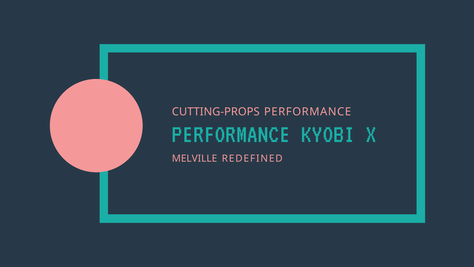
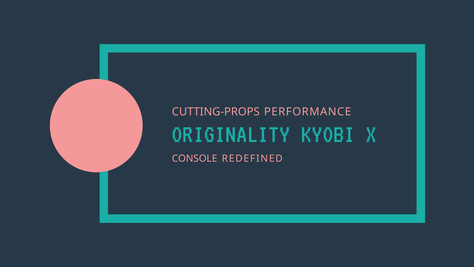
PERFORMANCE at (231, 133): PERFORMANCE -> ORIGINALITY
MELVILLE: MELVILLE -> CONSOLE
